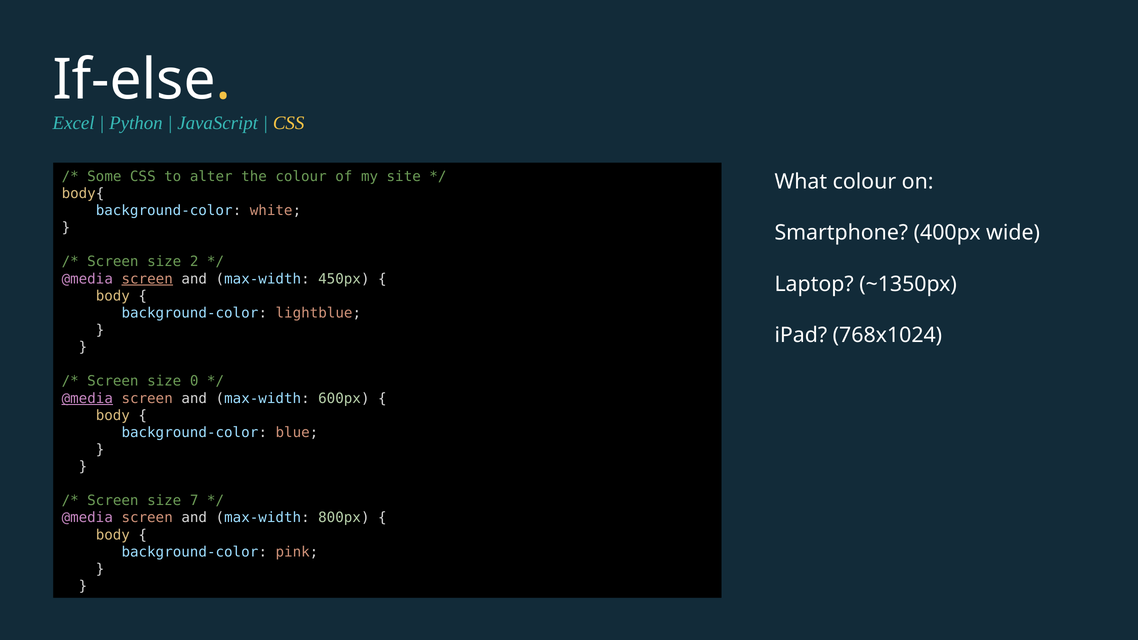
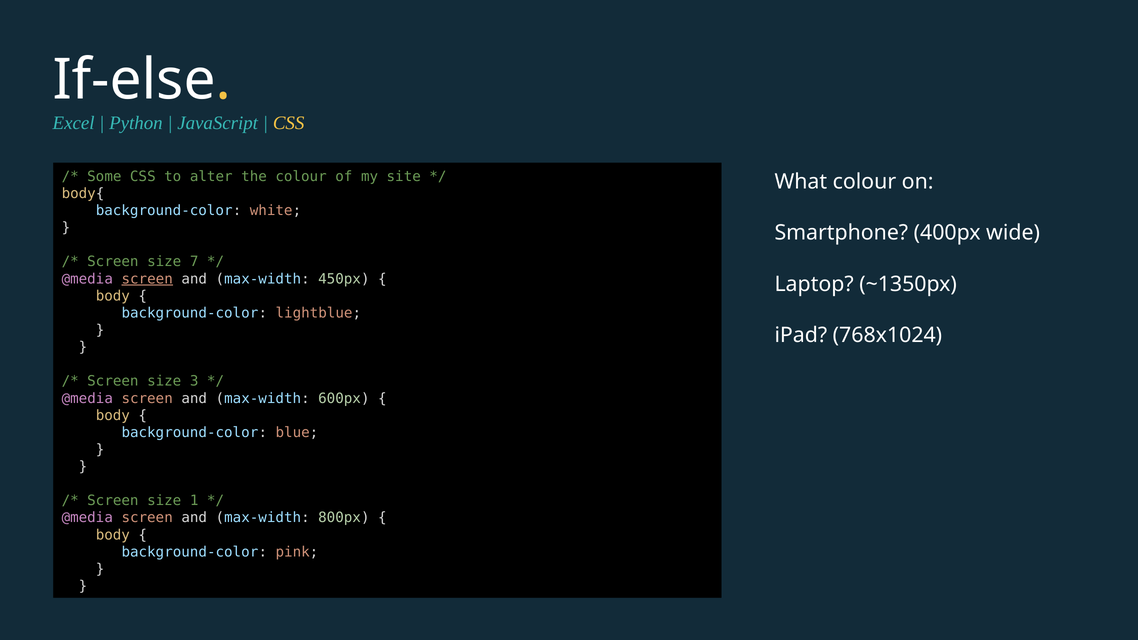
2: 2 -> 7
0: 0 -> 3
@media at (87, 398) underline: present -> none
7: 7 -> 1
